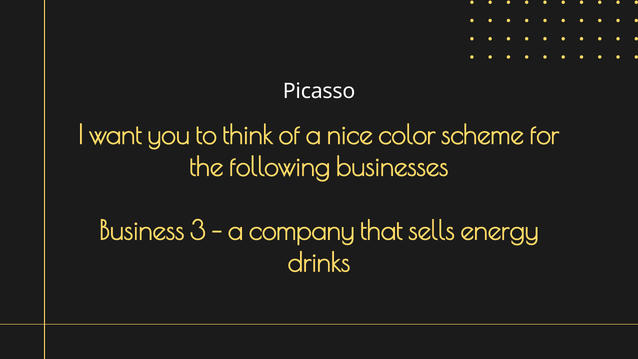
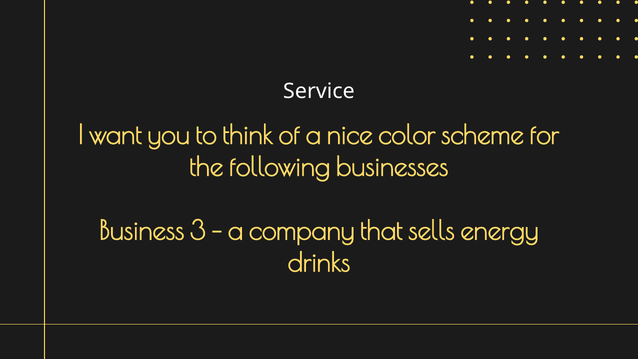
Picasso: Picasso -> Service
